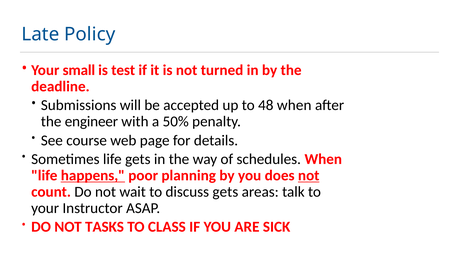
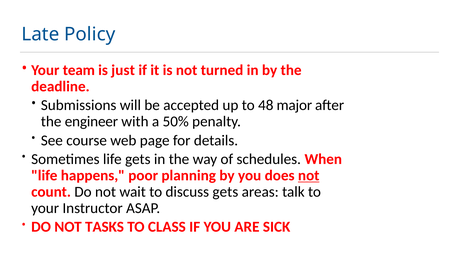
small: small -> team
test: test -> just
48 when: when -> major
happens underline: present -> none
